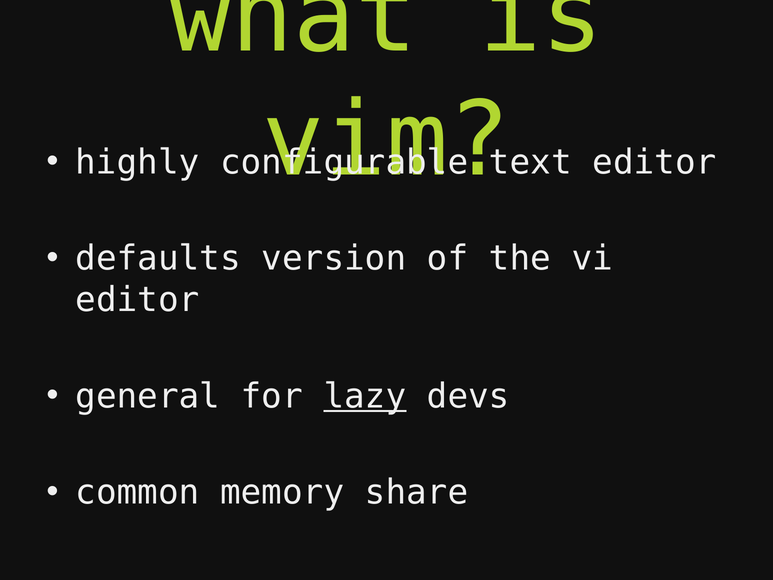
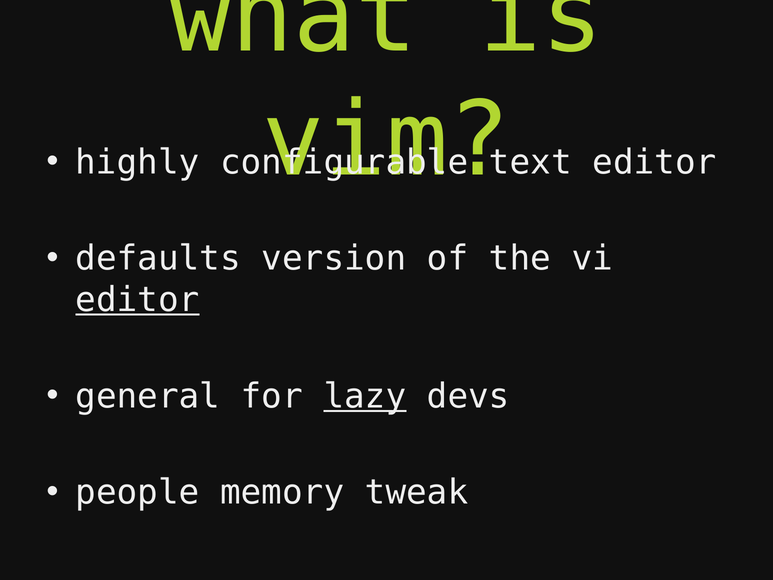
editor at (137, 300) underline: none -> present
common: common -> people
share: share -> tweak
